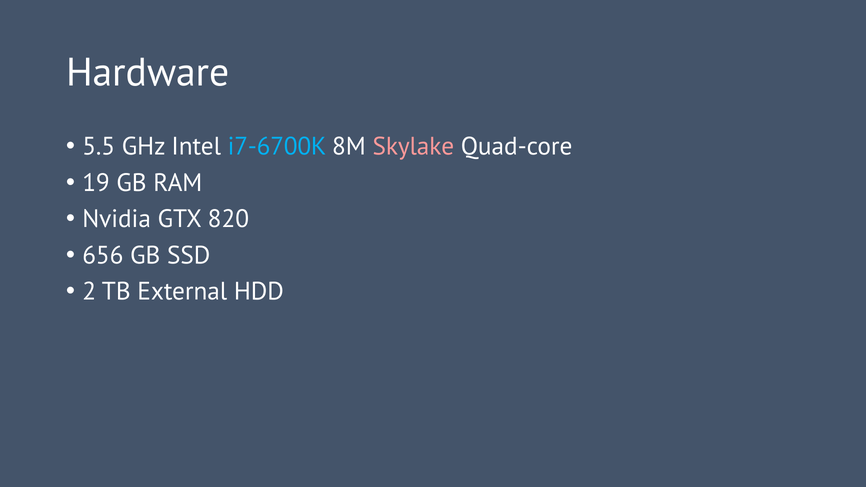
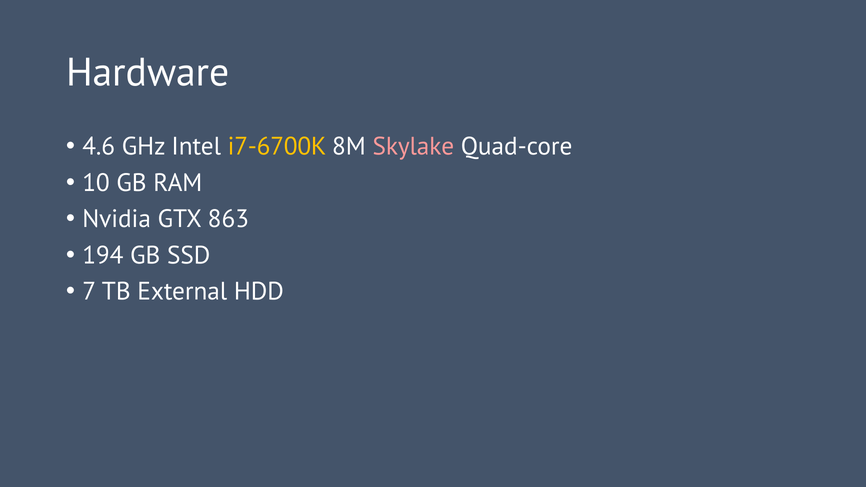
5.5: 5.5 -> 4.6
i7-6700K colour: light blue -> yellow
19: 19 -> 10
820: 820 -> 863
656: 656 -> 194
2: 2 -> 7
